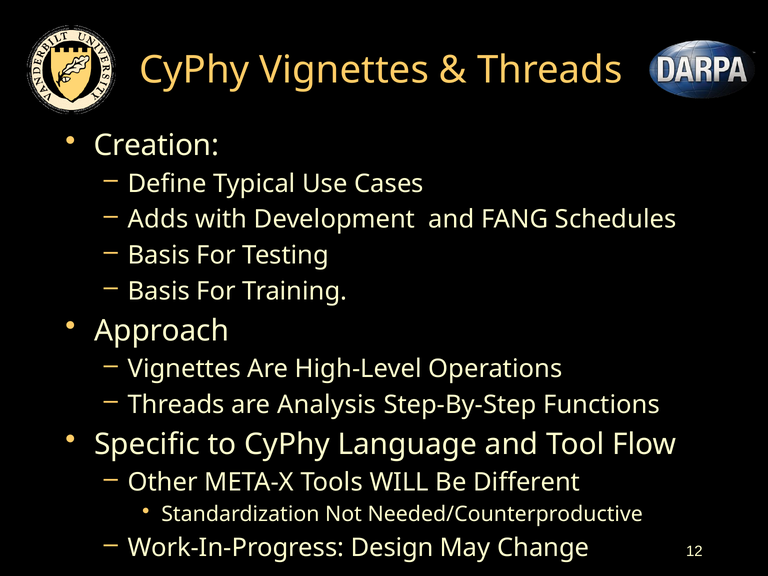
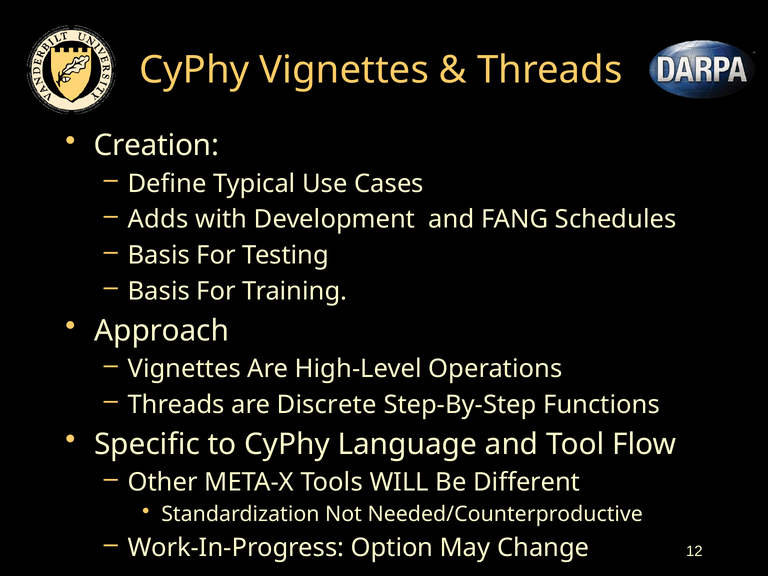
Analysis: Analysis -> Discrete
Design: Design -> Option
